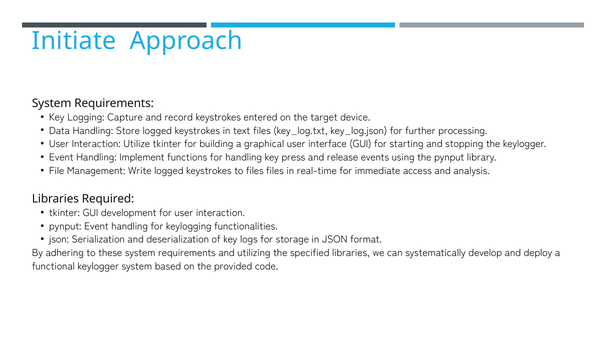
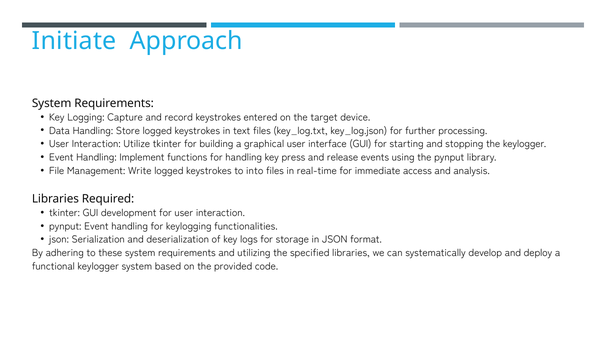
to files: files -> into
